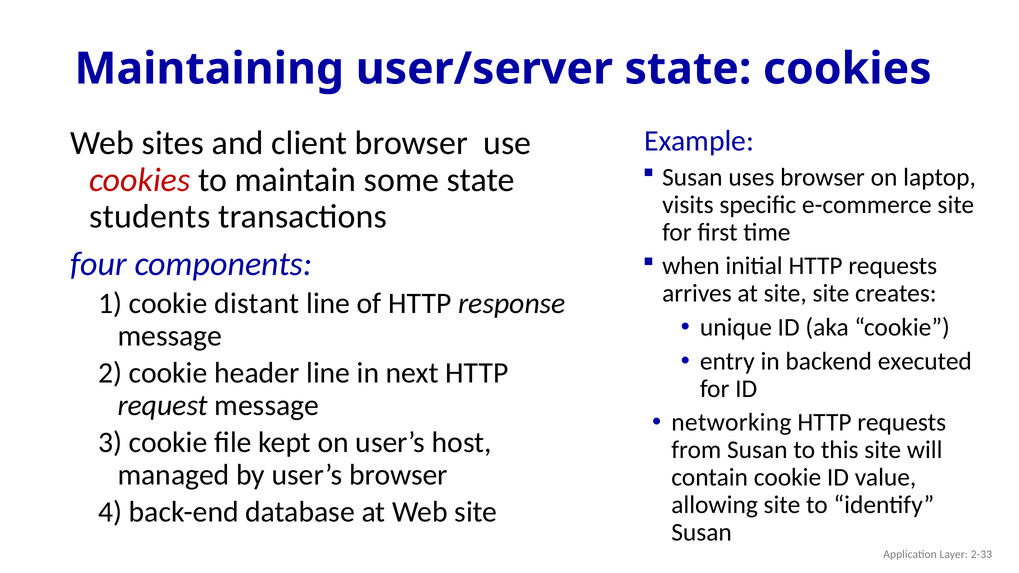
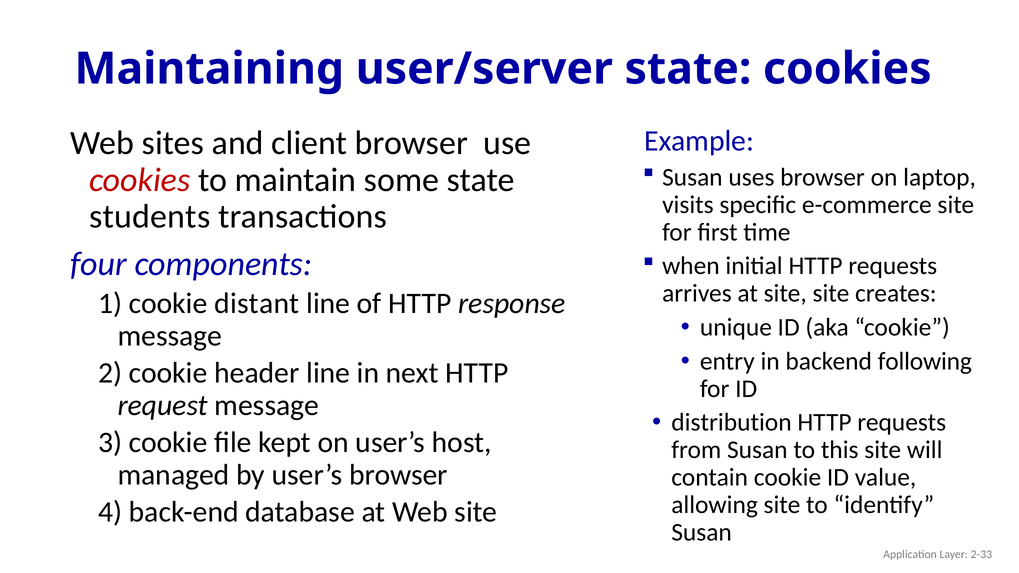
executed: executed -> following
networking: networking -> distribution
